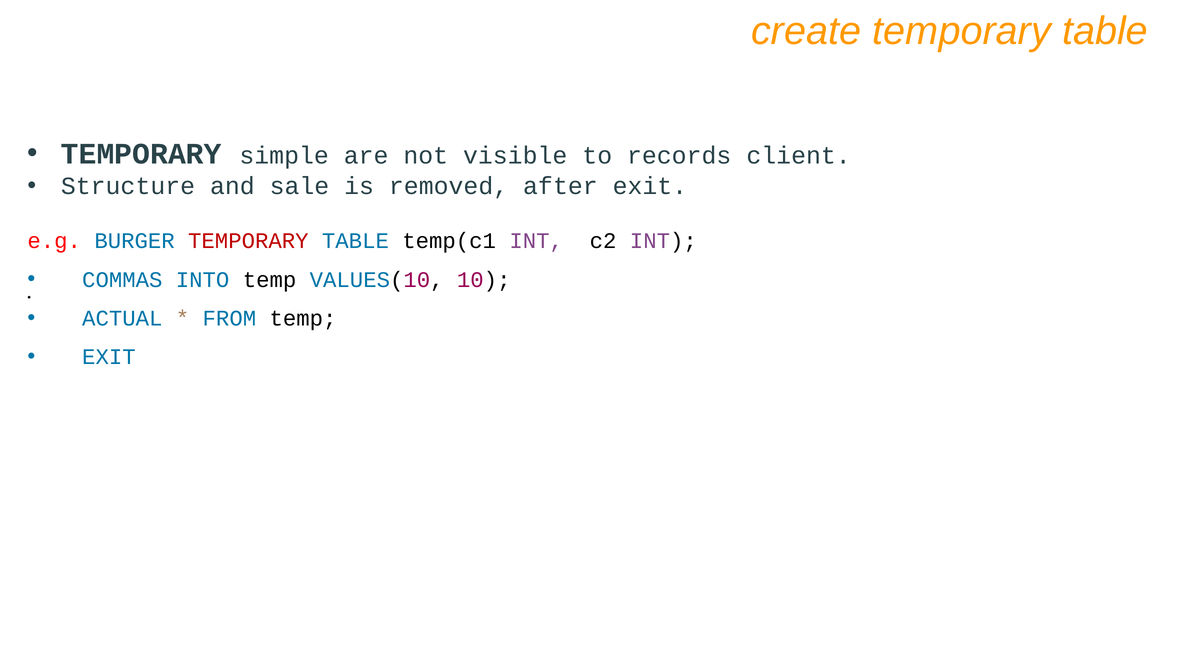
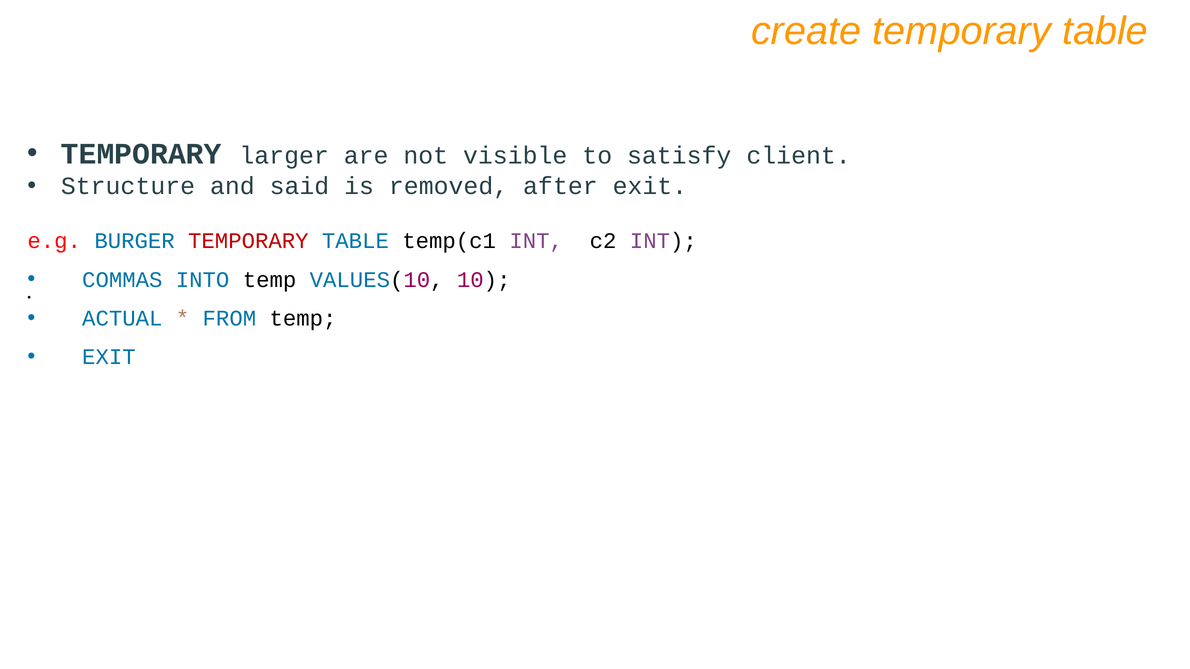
simple: simple -> larger
records: records -> satisfy
sale: sale -> said
